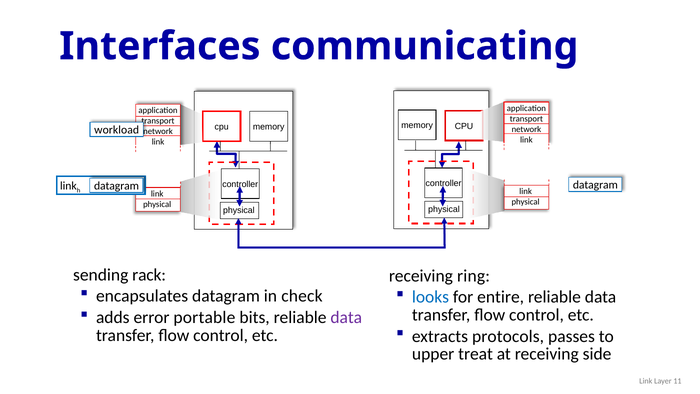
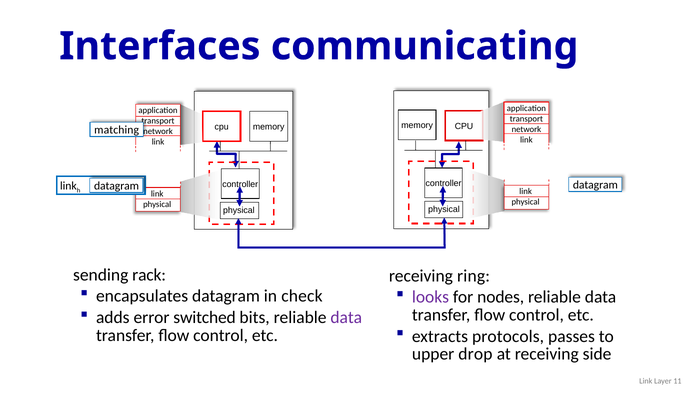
workload: workload -> matching
looks colour: blue -> purple
entire: entire -> nodes
portable: portable -> switched
treat: treat -> drop
